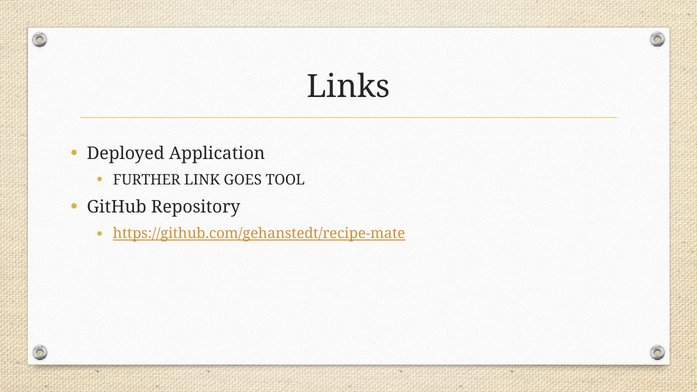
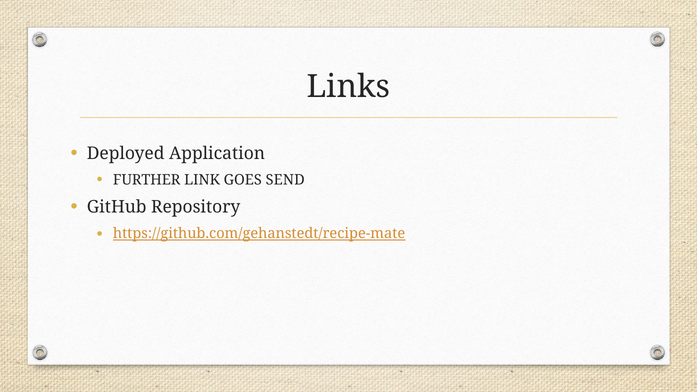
TOOL: TOOL -> SEND
